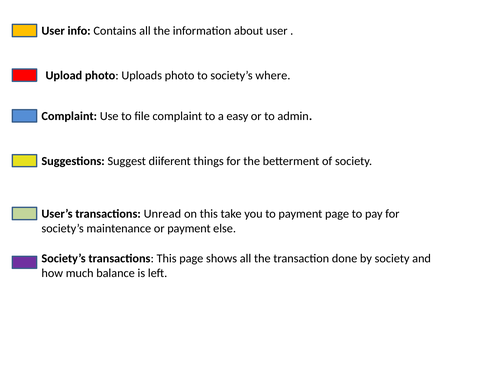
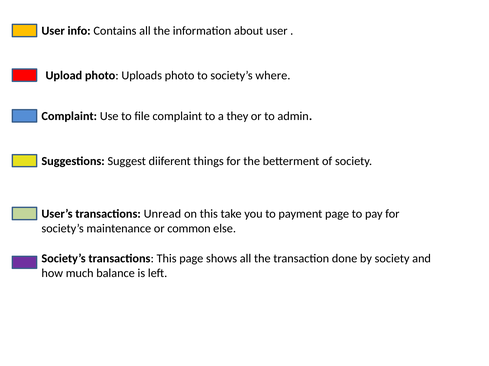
easy: easy -> they
or payment: payment -> common
